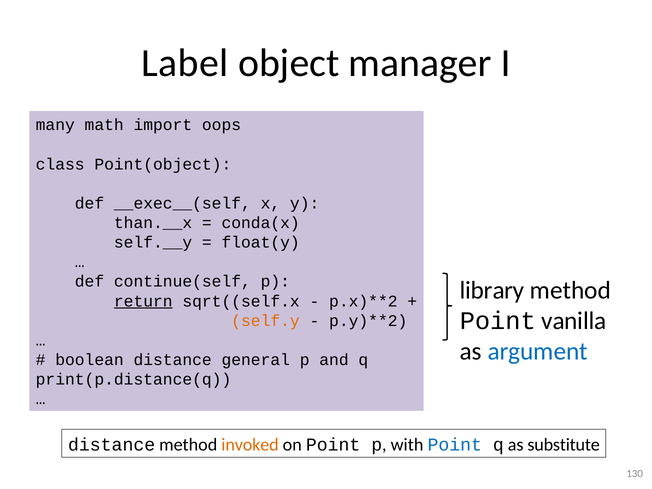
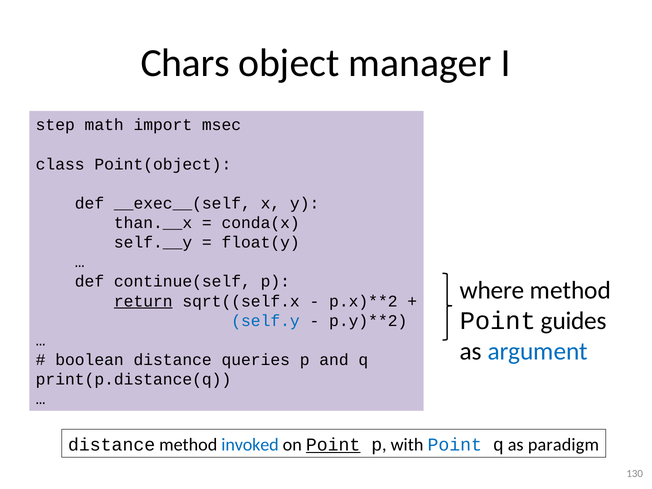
Label: Label -> Chars
many: many -> step
oops: oops -> msec
library: library -> where
vanilla: vanilla -> guides
self.y colour: orange -> blue
general: general -> queries
invoked colour: orange -> blue
Point at (333, 445) underline: none -> present
substitute: substitute -> paradigm
